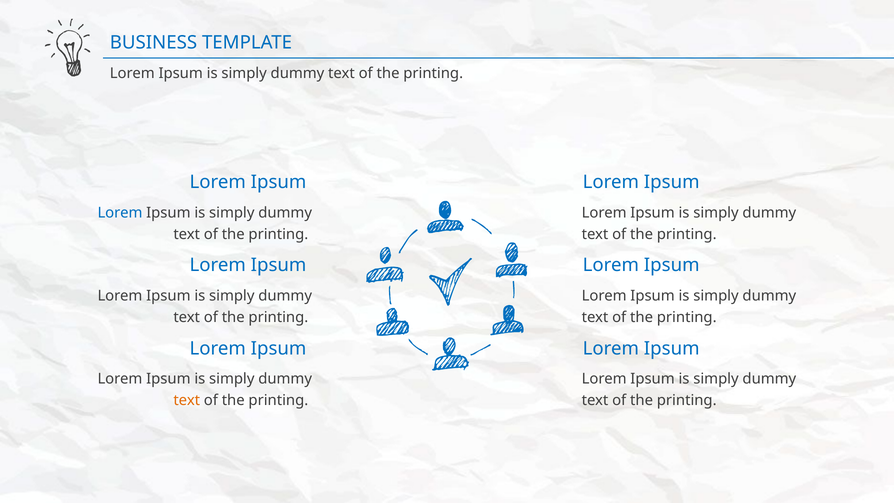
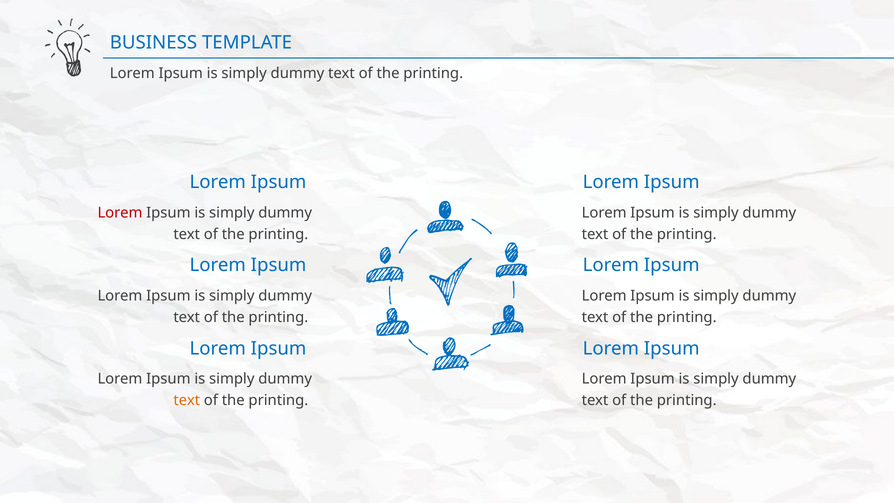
Lorem at (120, 213) colour: blue -> red
